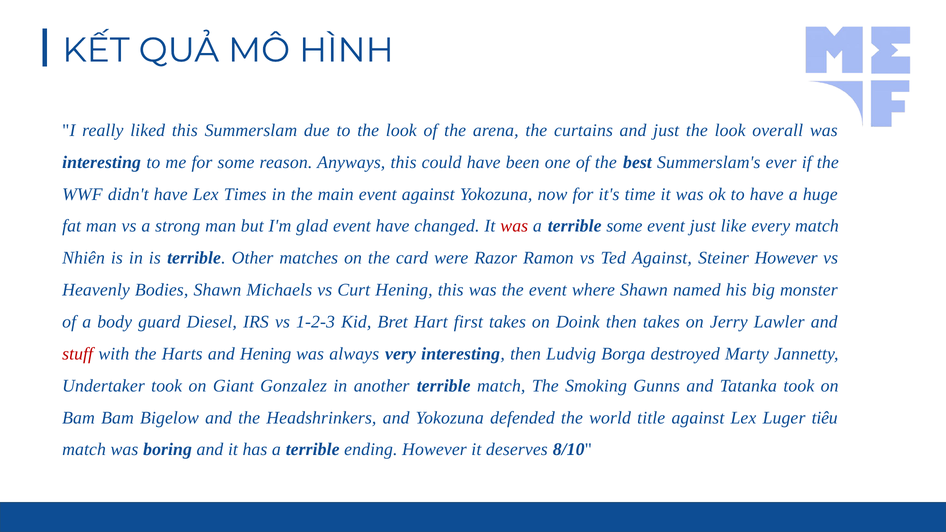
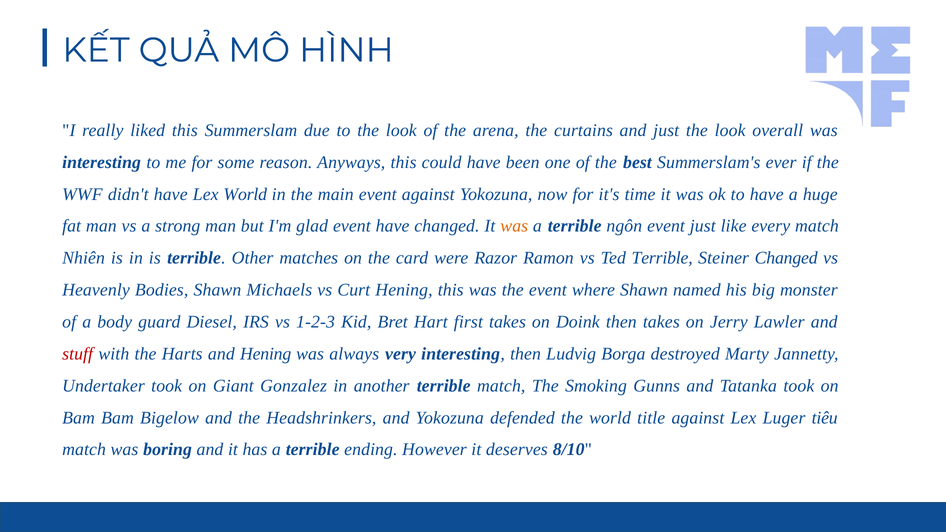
Lex Times: Times -> World
was at (514, 226) colour: red -> orange
terrible some: some -> ngôn
Ted Against: Against -> Terrible
Steiner However: However -> Changed
